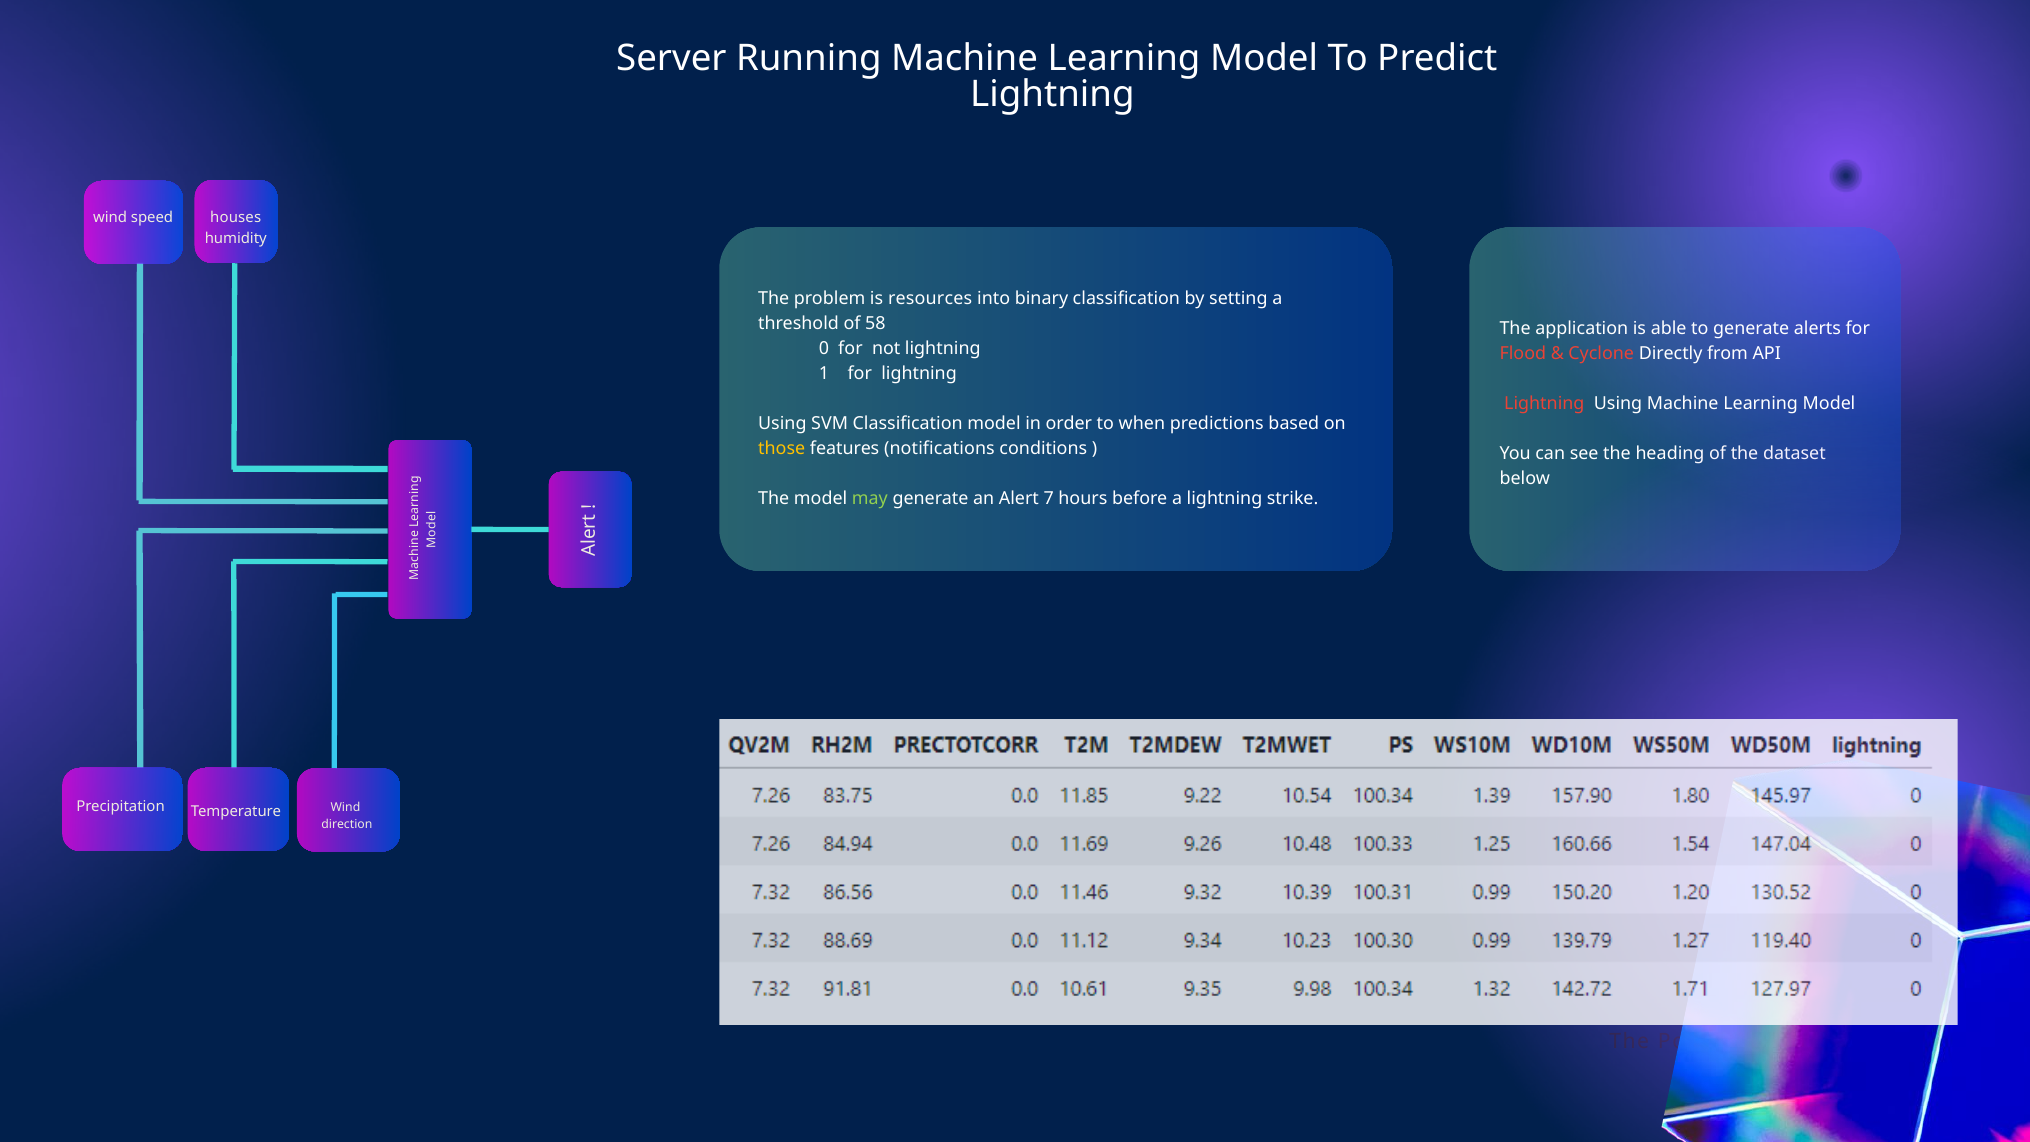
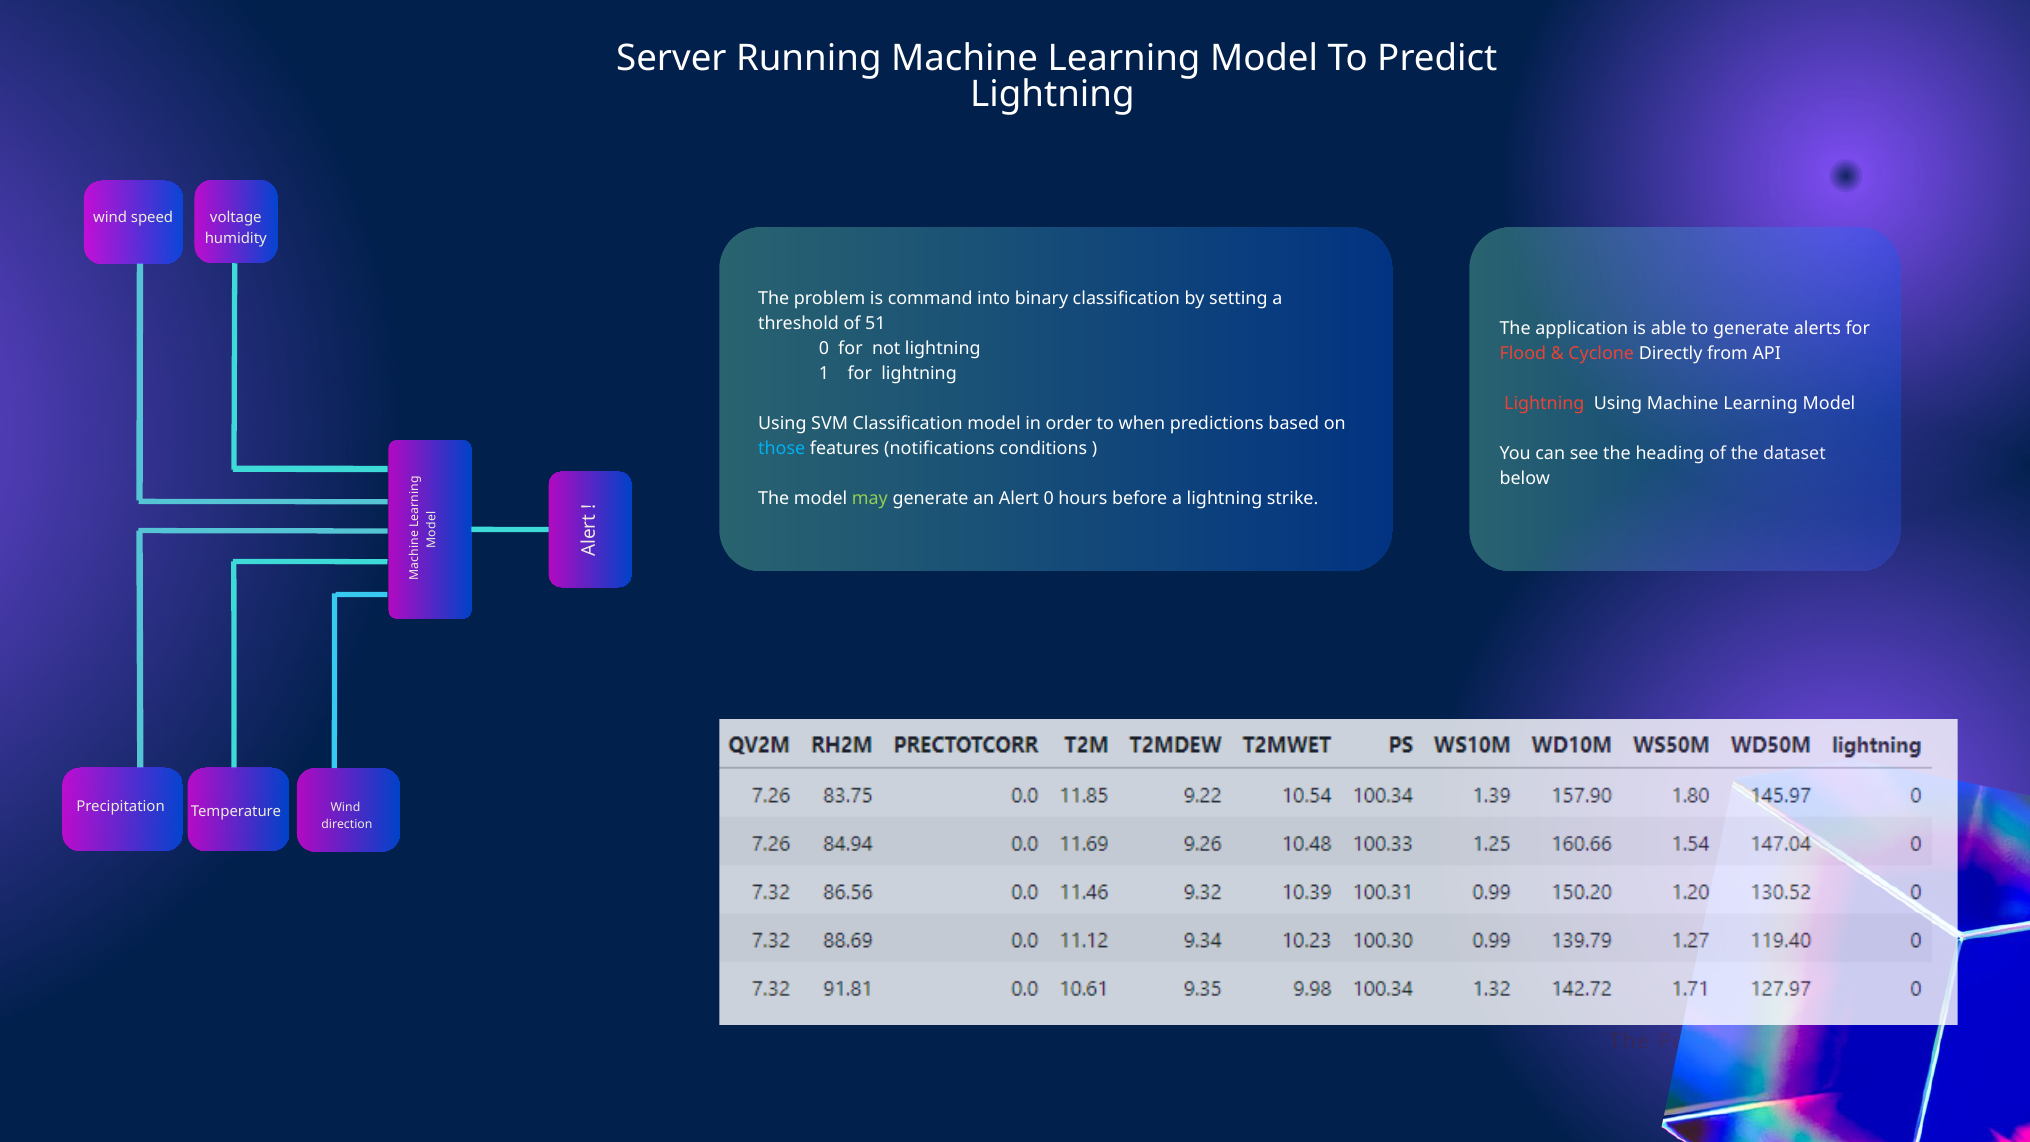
houses: houses -> voltage
resources: resources -> command
58: 58 -> 51
those colour: yellow -> light blue
Alert 7: 7 -> 0
